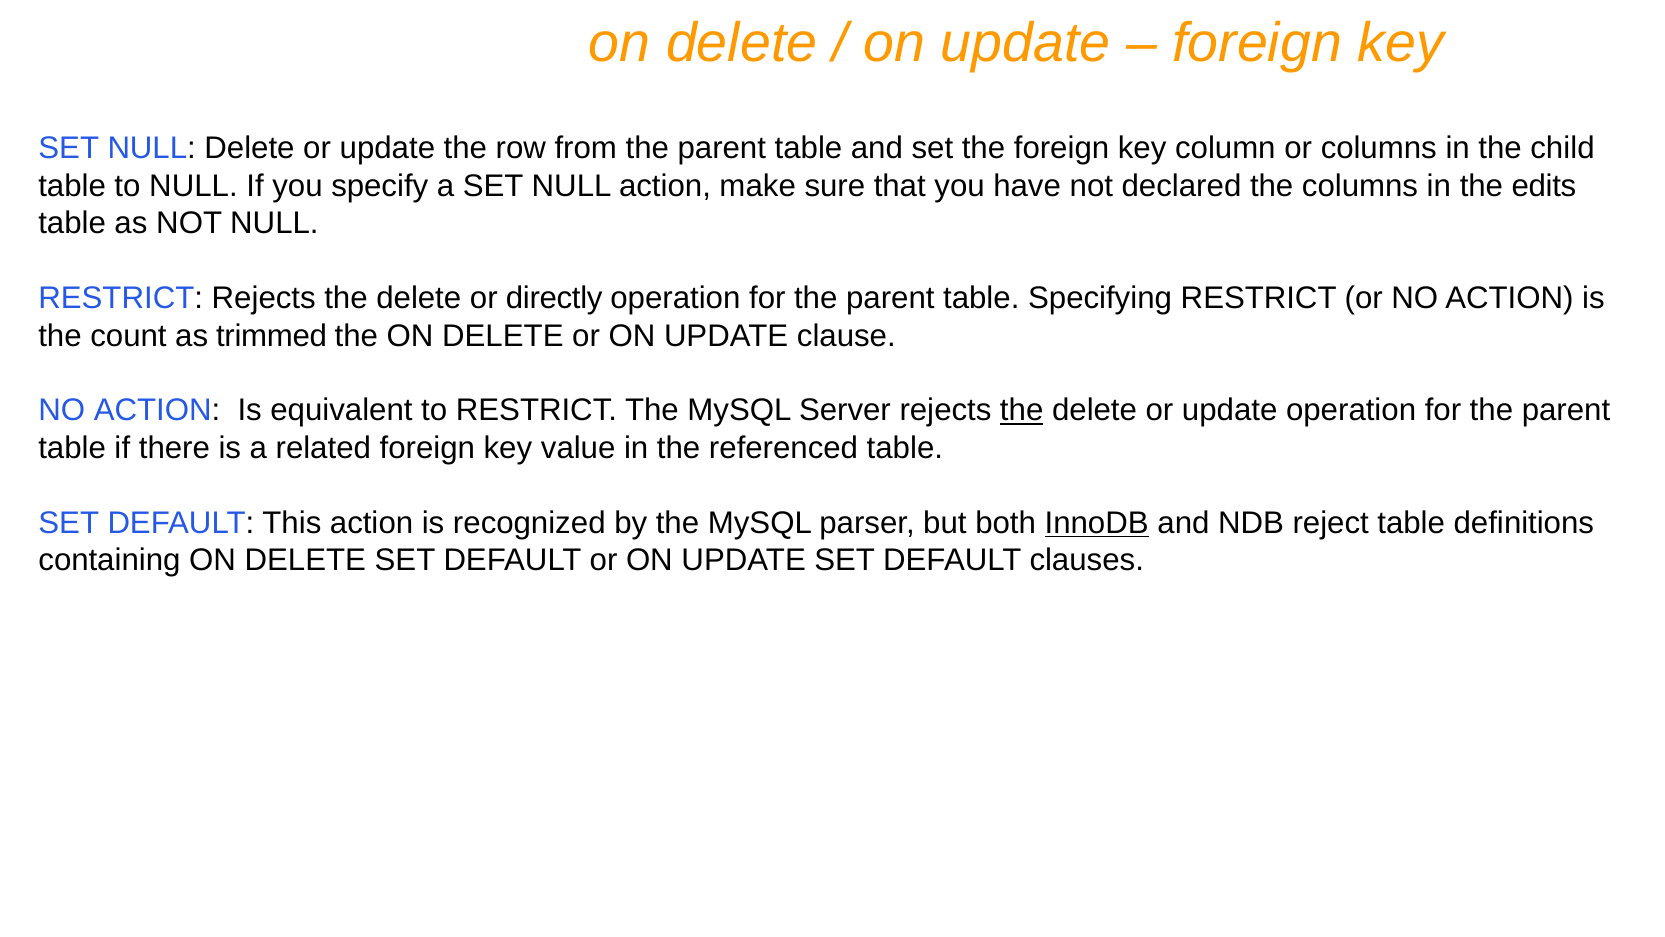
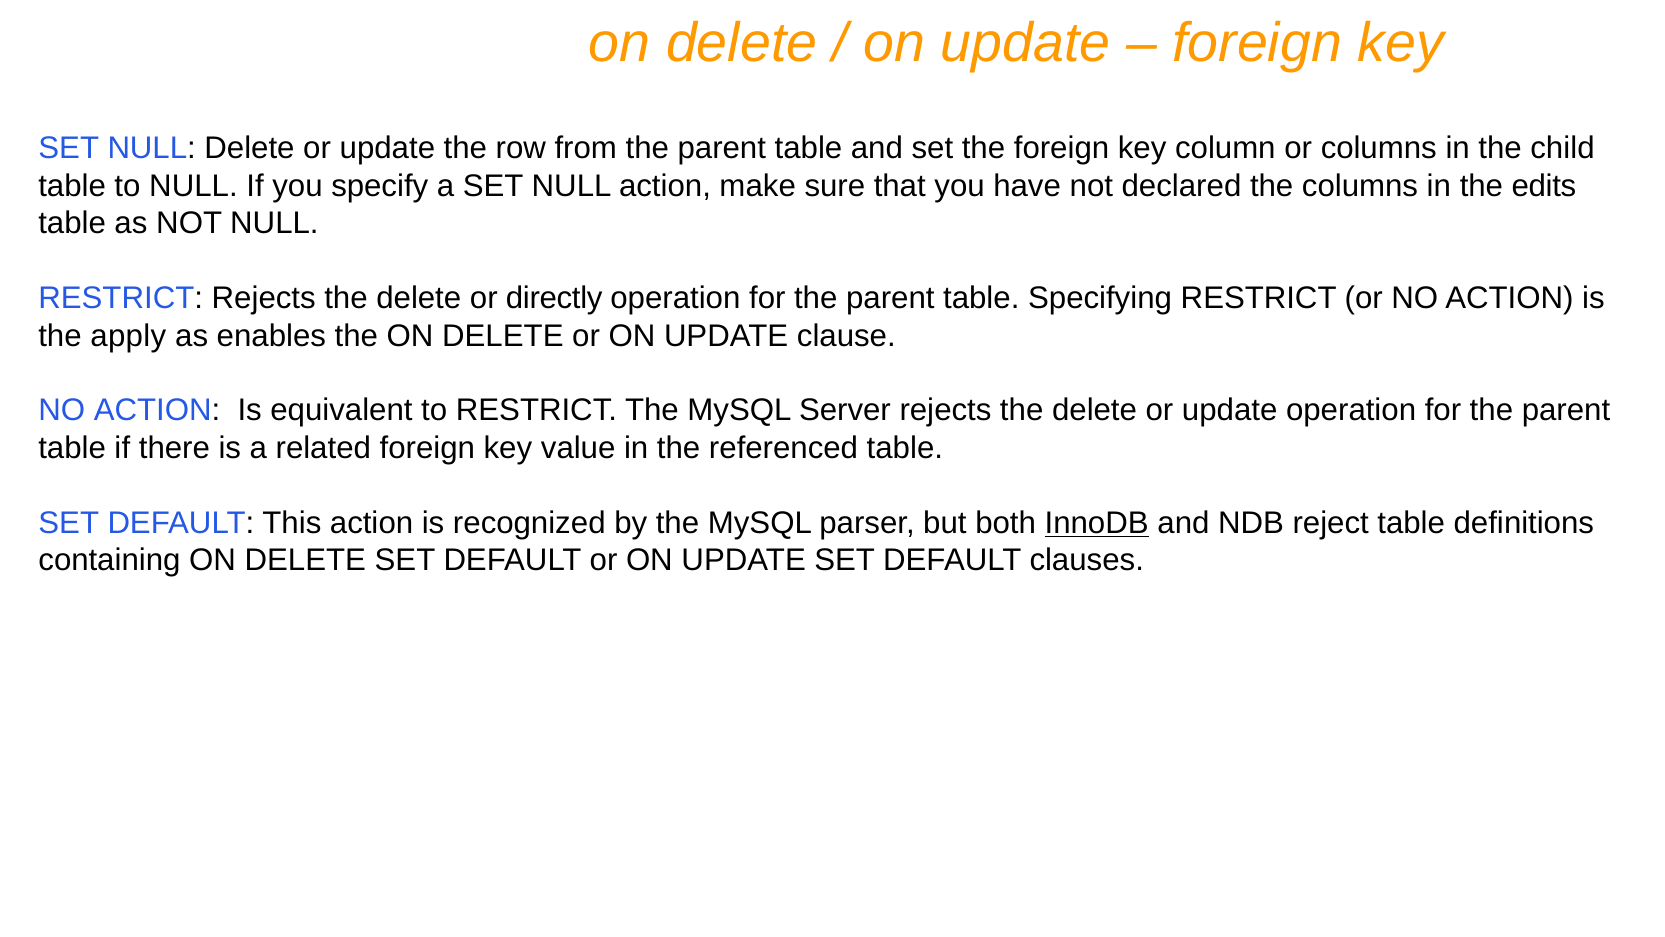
count: count -> apply
trimmed: trimmed -> enables
the at (1022, 410) underline: present -> none
